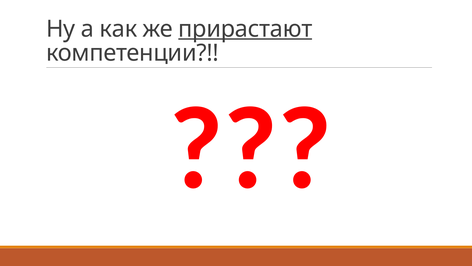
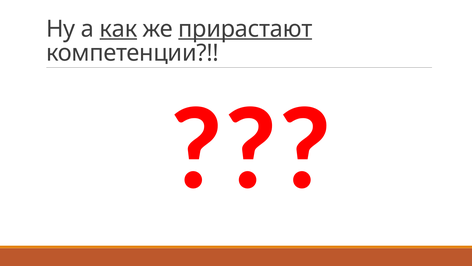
как underline: none -> present
